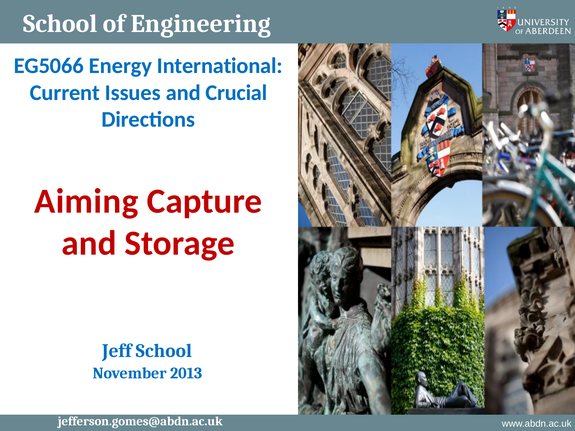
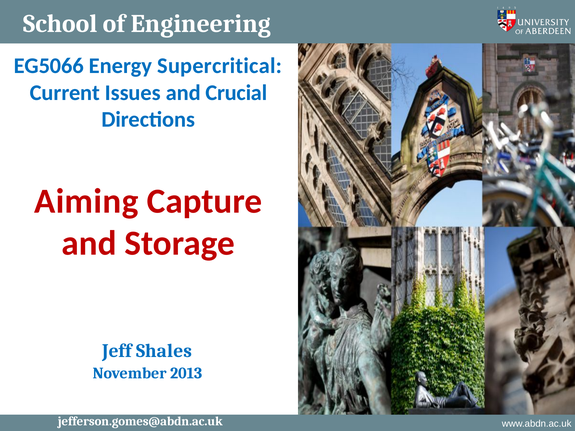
International: International -> Supercritical
Jeff School: School -> Shales
